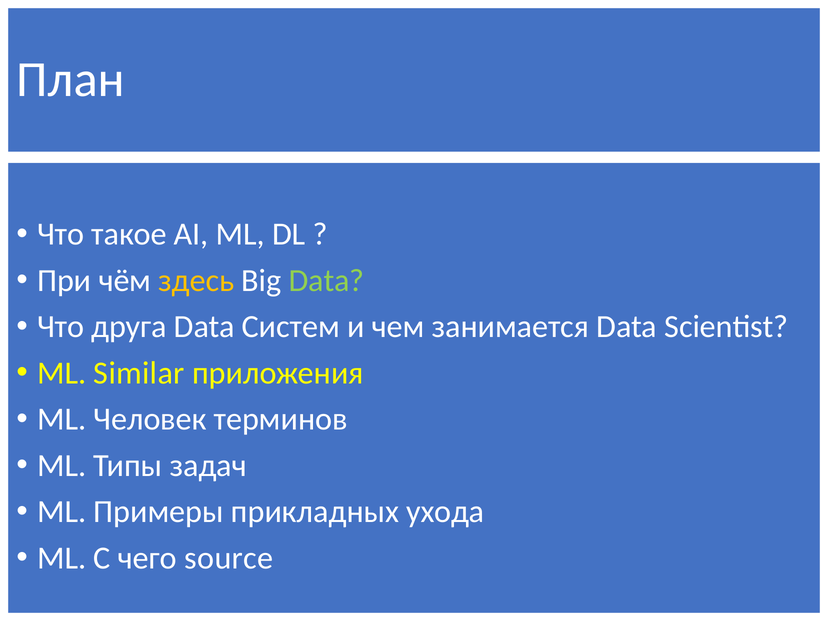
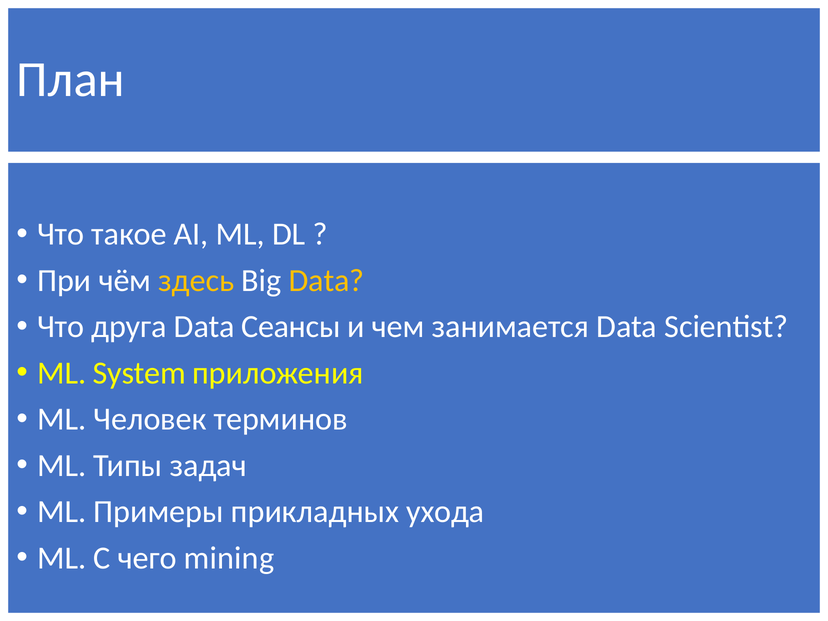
Data at (326, 281) colour: light green -> yellow
Систем: Систем -> Сеансы
Similar: Similar -> System
source: source -> mining
